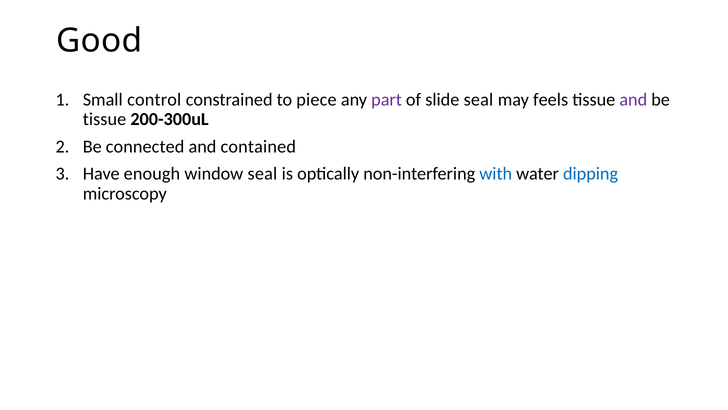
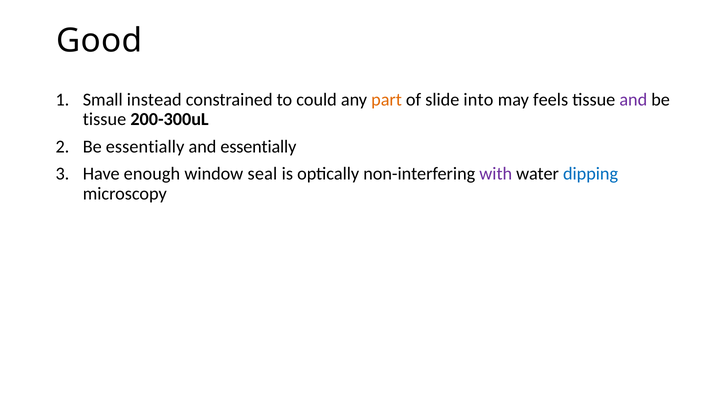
control: control -> instead
piece: piece -> could
part colour: purple -> orange
slide seal: seal -> into
Be connected: connected -> essentially
and contained: contained -> essentially
with colour: blue -> purple
